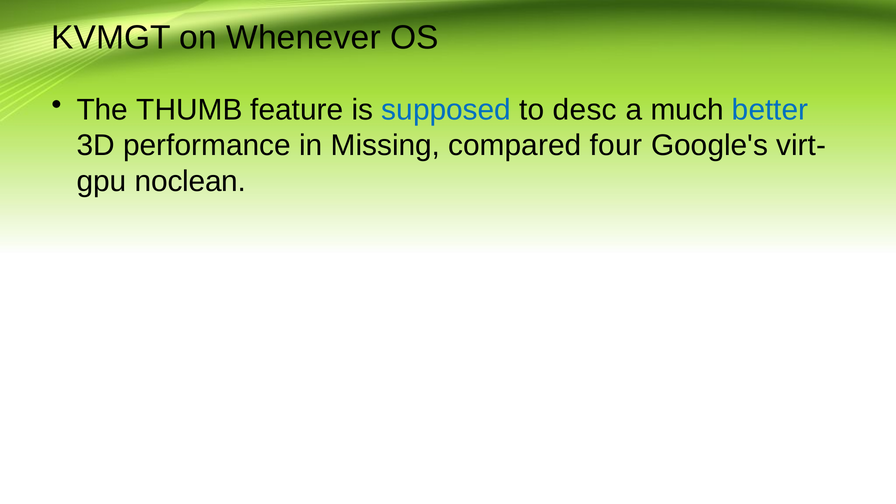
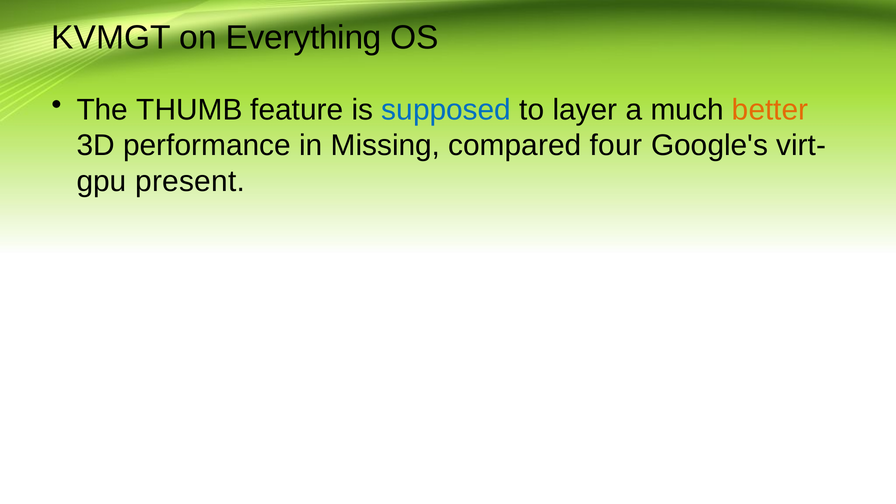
Whenever: Whenever -> Everything
desc: desc -> layer
better colour: blue -> orange
noclean: noclean -> present
